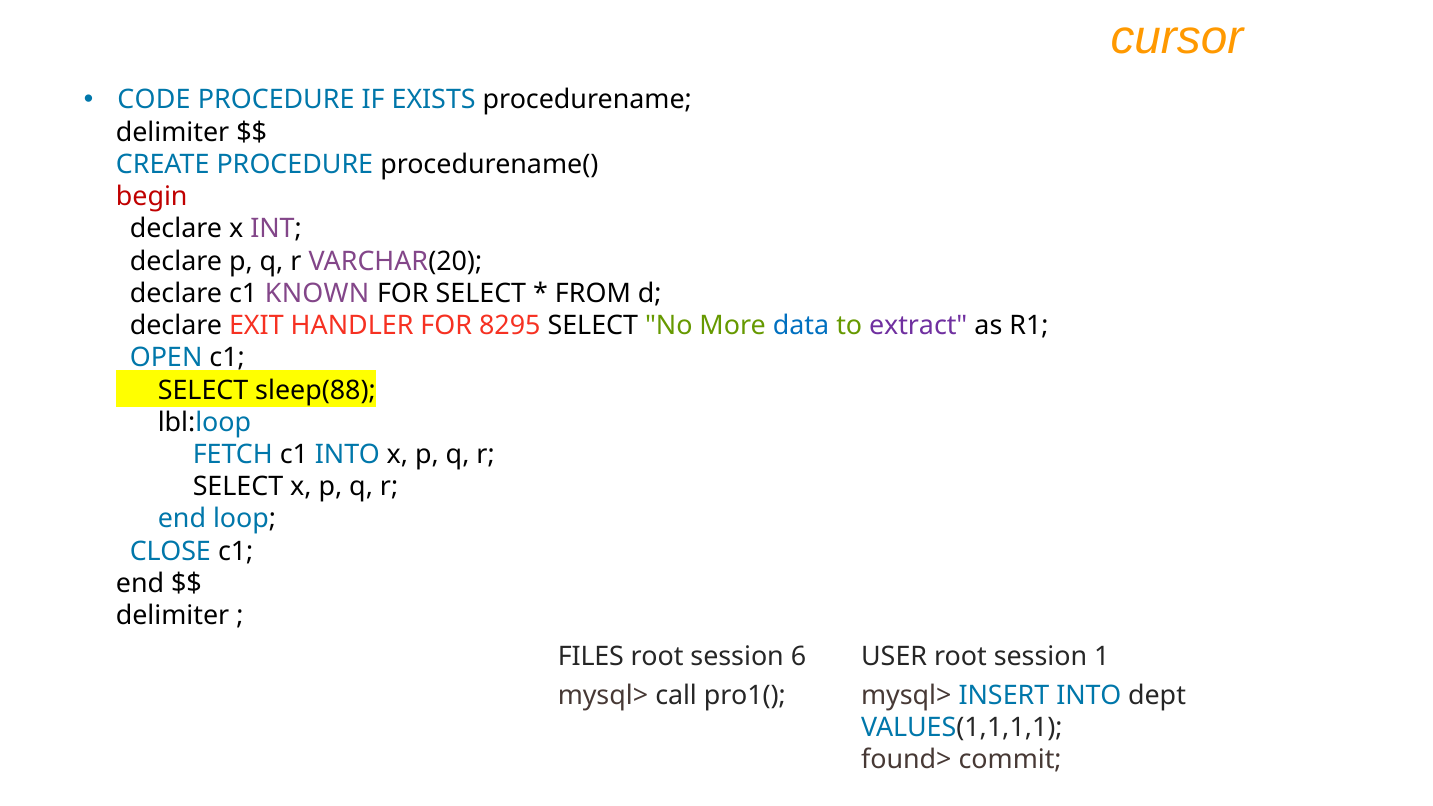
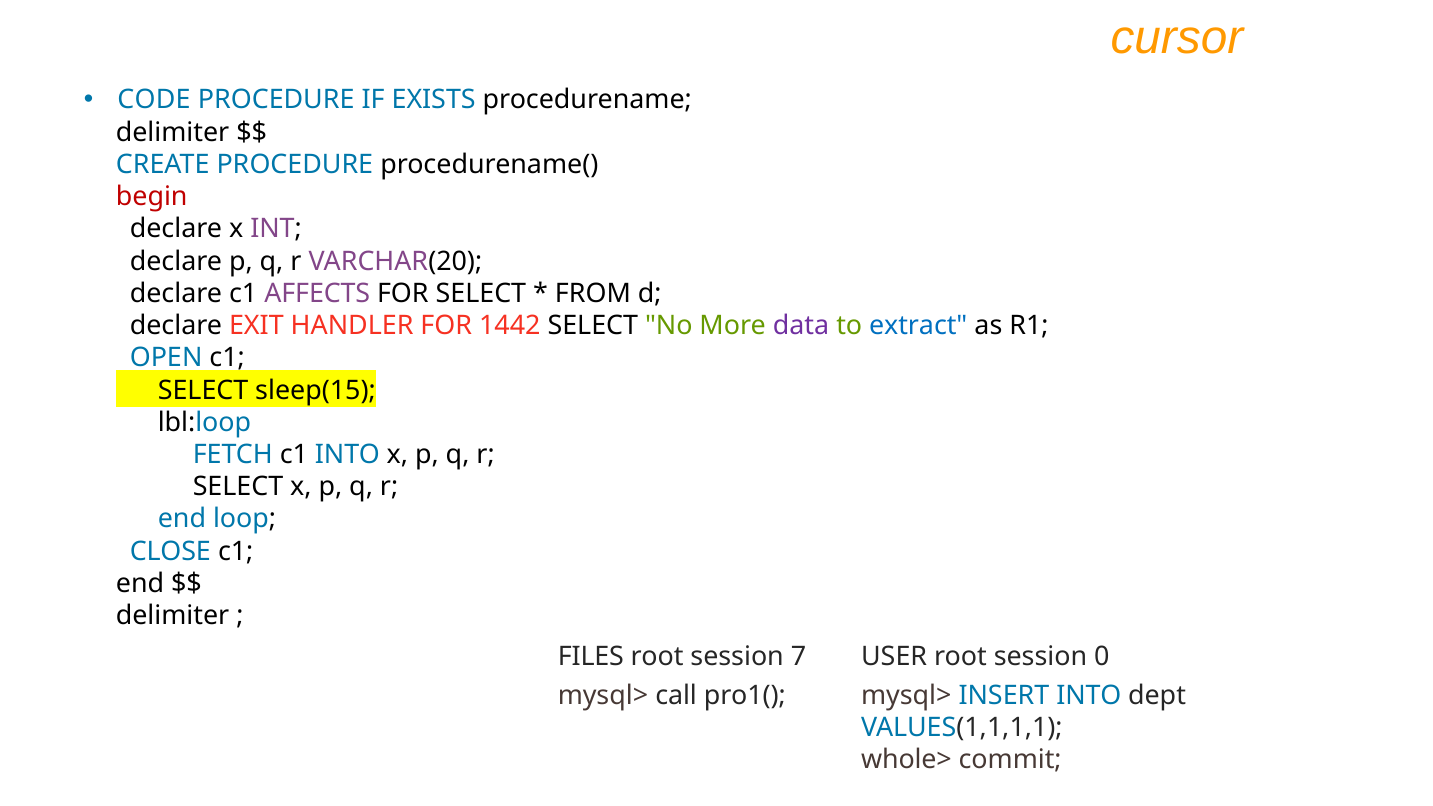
KNOWN: KNOWN -> AFFECTS
8295: 8295 -> 1442
data colour: blue -> purple
extract colour: purple -> blue
sleep(88: sleep(88 -> sleep(15
6: 6 -> 7
1: 1 -> 0
found>: found> -> whole>
